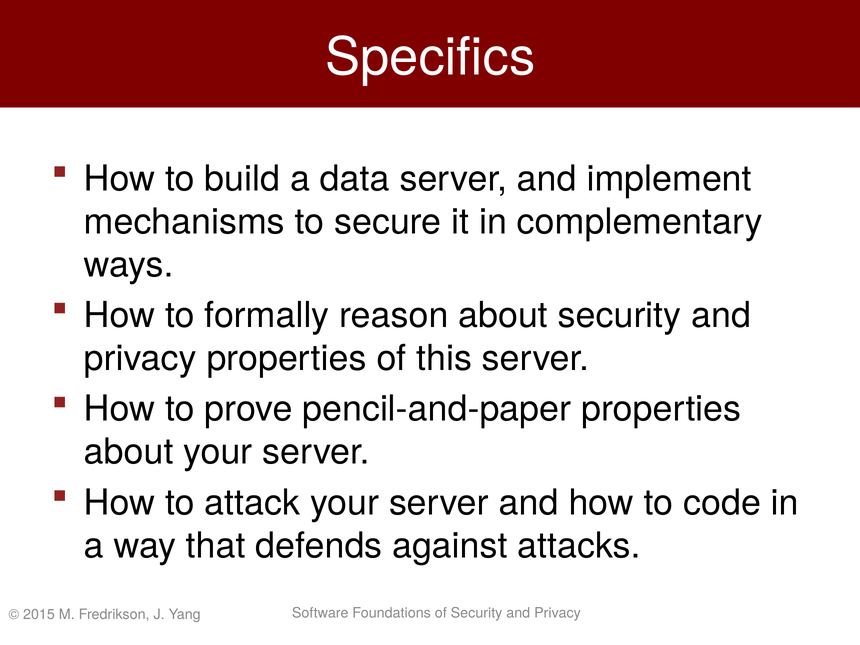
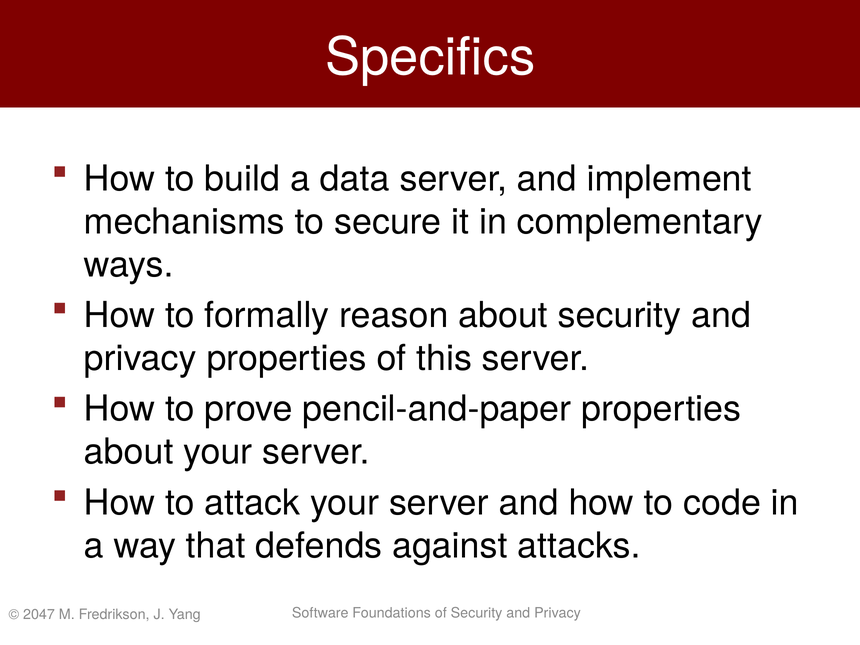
2015: 2015 -> 2047
